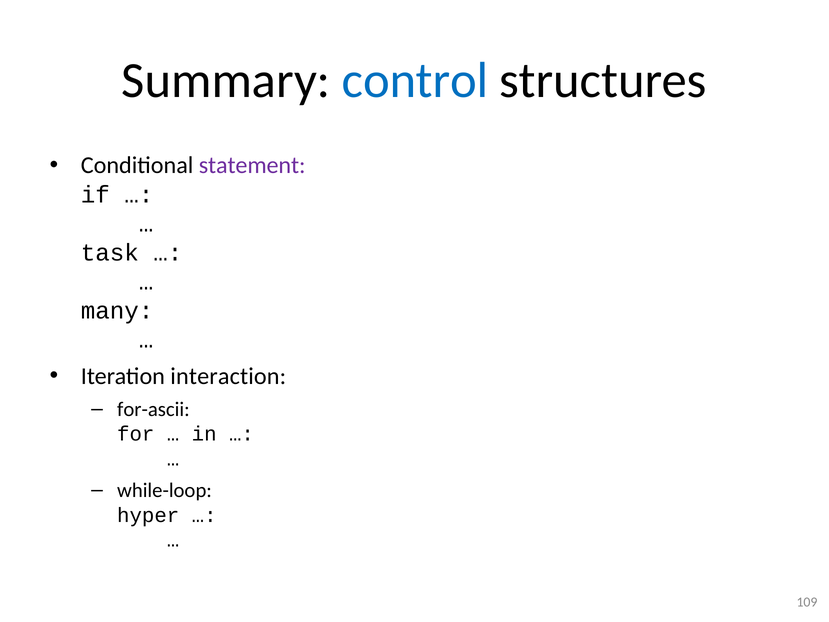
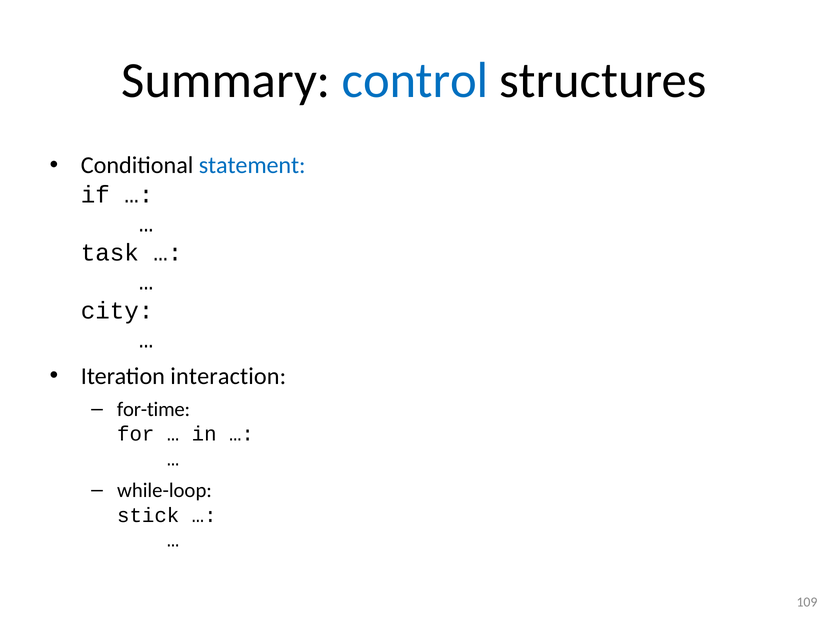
statement colour: purple -> blue
many: many -> city
for-ascii: for-ascii -> for-time
hyper: hyper -> stick
